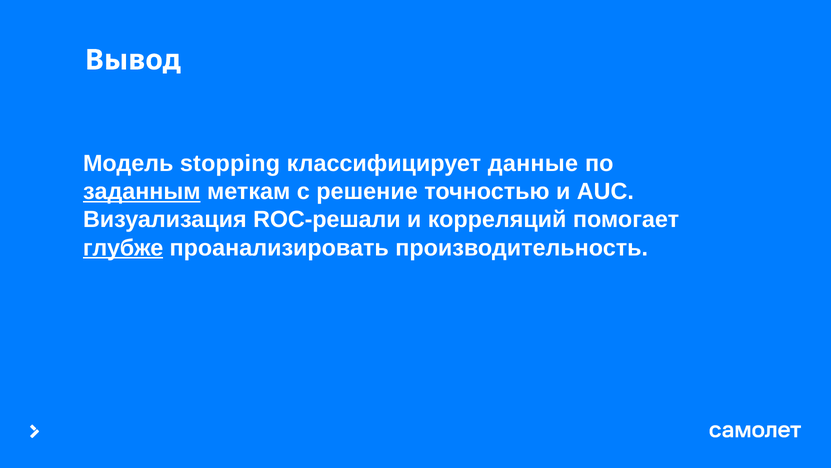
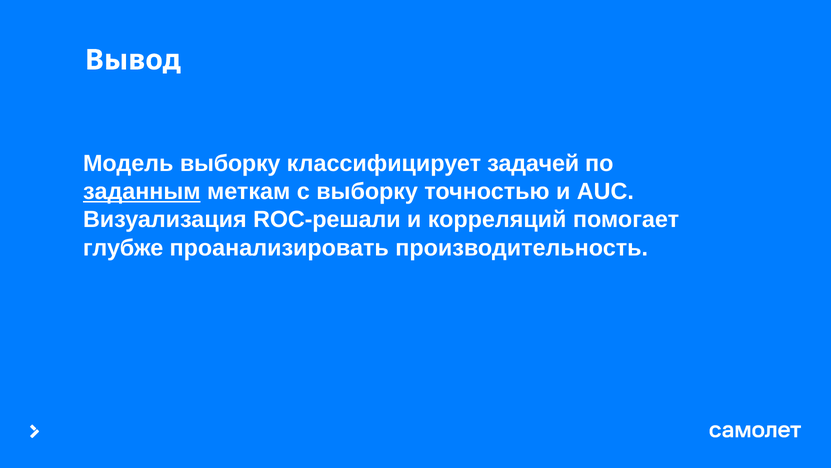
Модель stopping: stopping -> выборку
данные: данные -> задачей
с решение: решение -> выборку
глубже underline: present -> none
